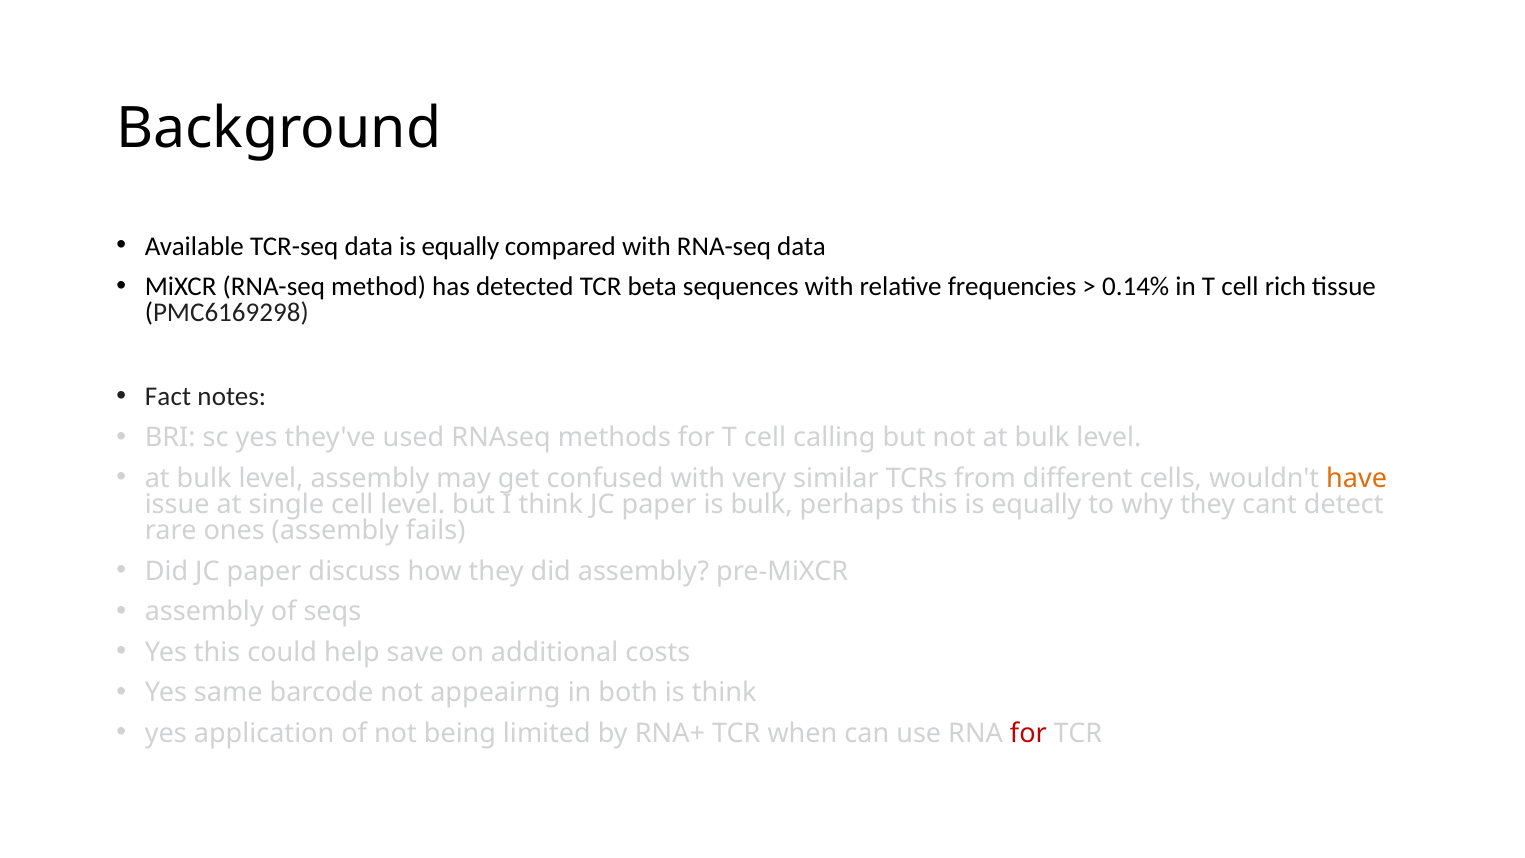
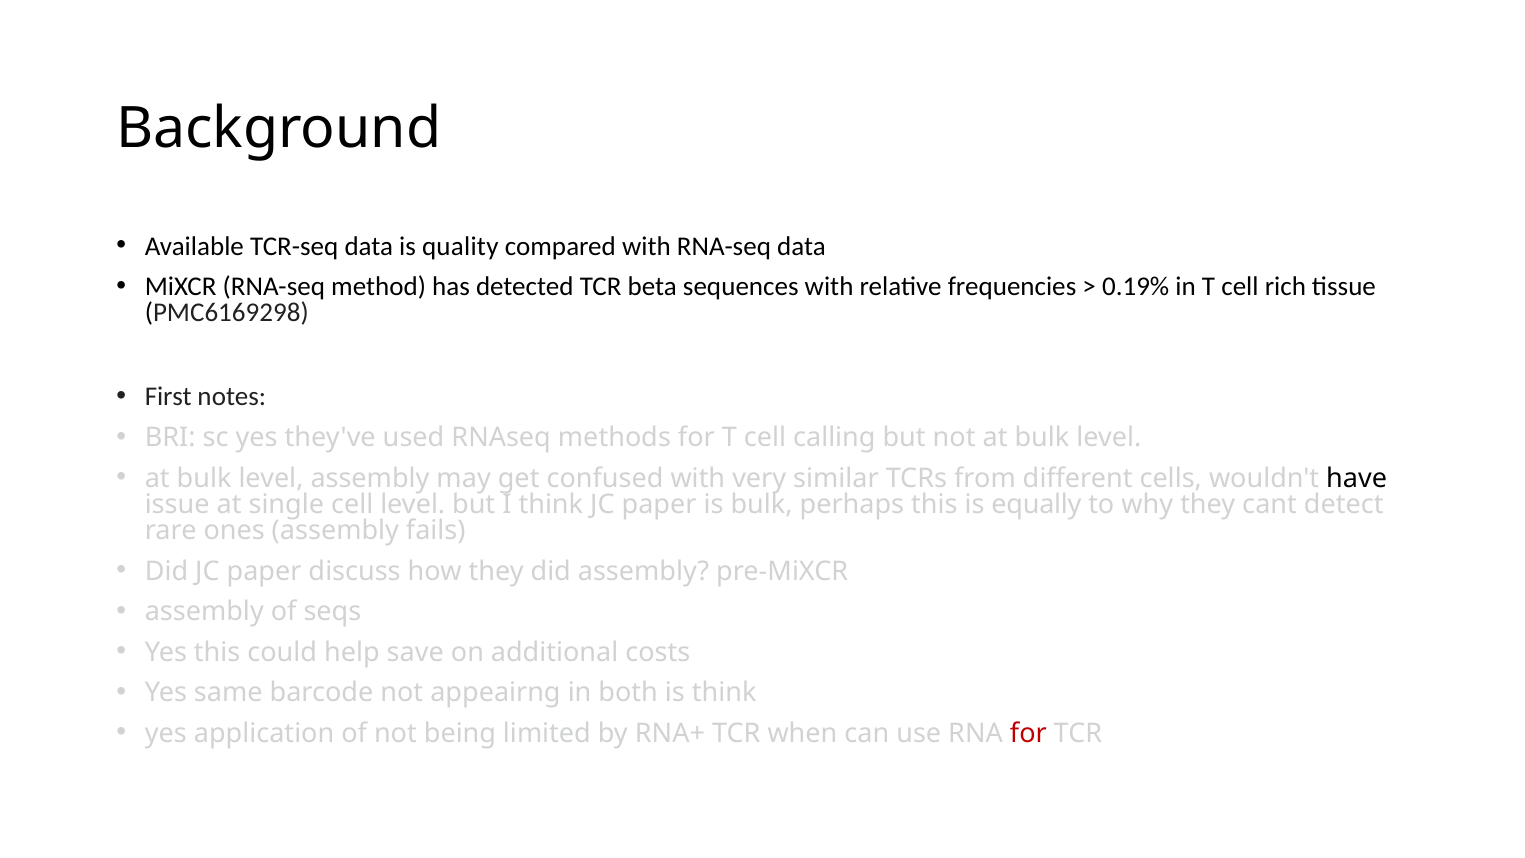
data is equally: equally -> quality
0.14%: 0.14% -> 0.19%
Fact: Fact -> First
have colour: orange -> black
